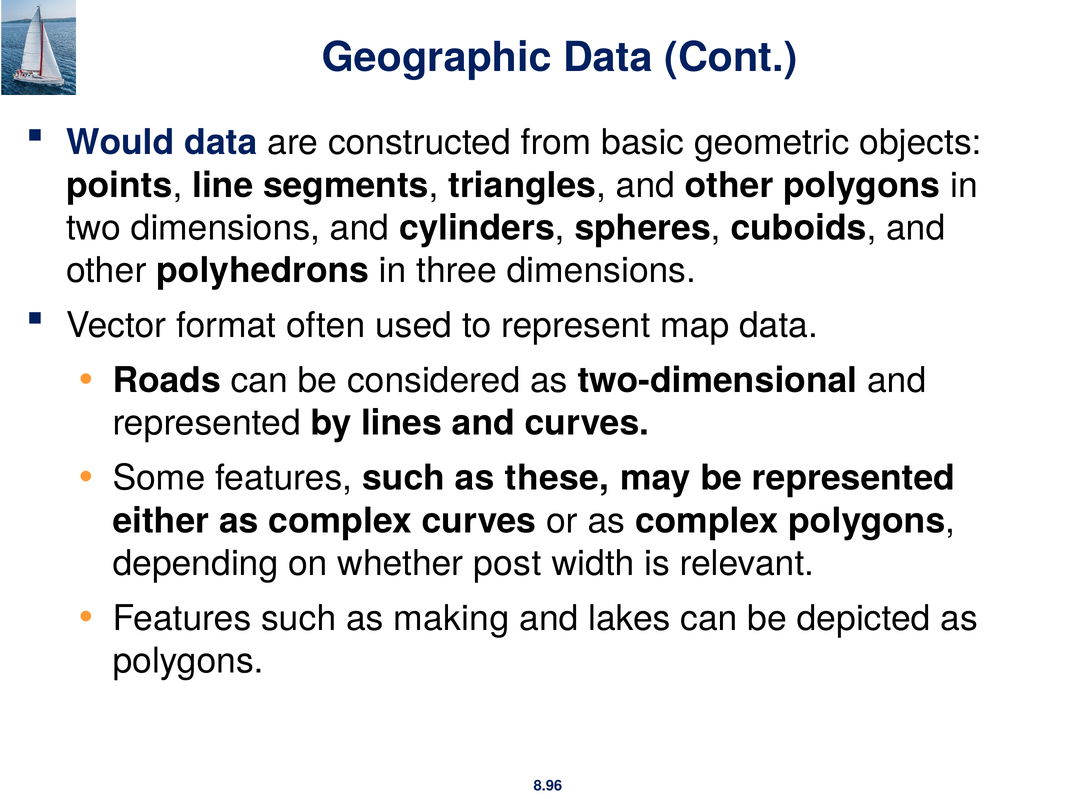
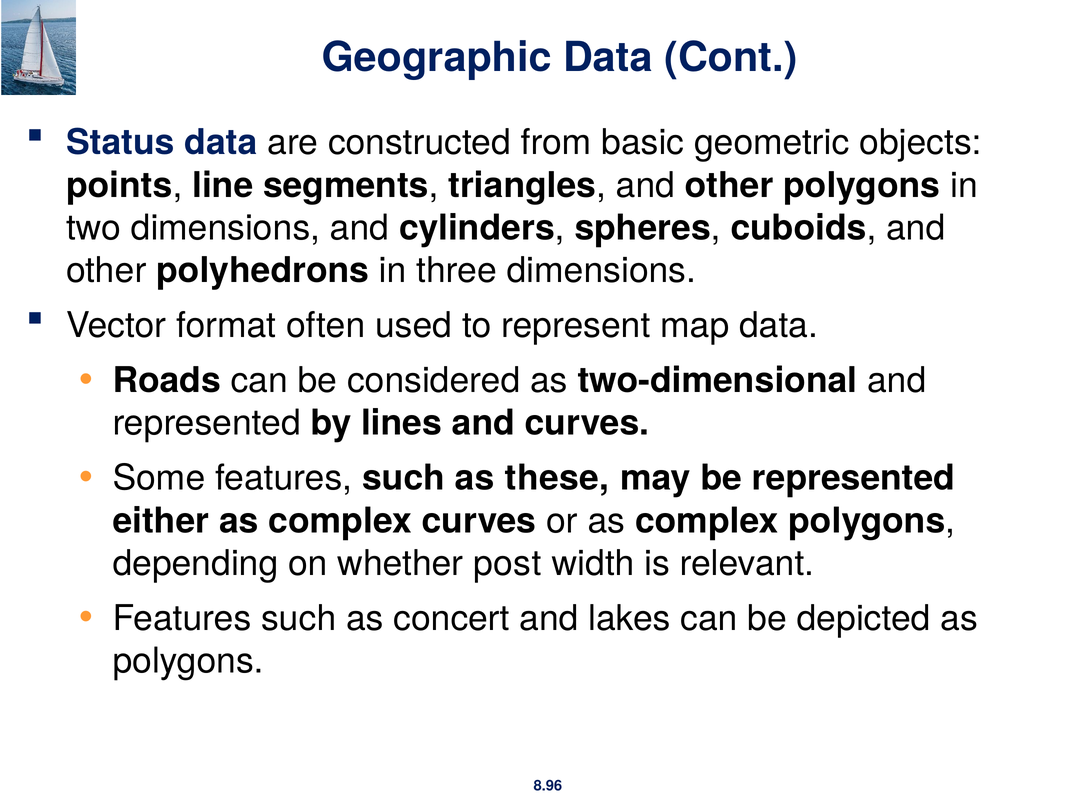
Would: Would -> Status
making: making -> concert
